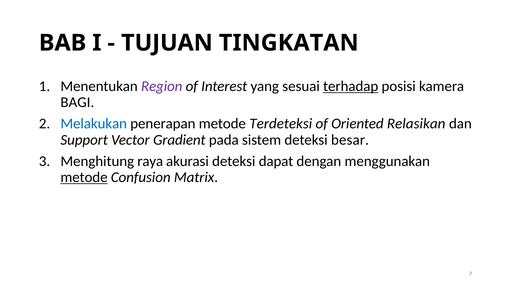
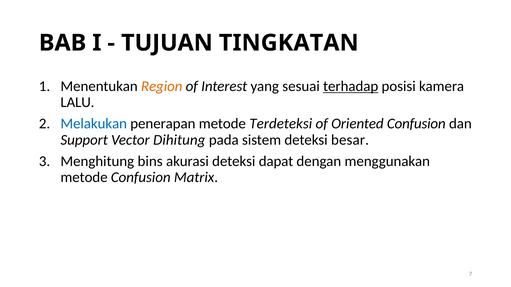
Region colour: purple -> orange
BAGI: BAGI -> LALU
Oriented Relasikan: Relasikan -> Confusion
Gradient: Gradient -> Dihitung
raya: raya -> bins
metode at (84, 177) underline: present -> none
